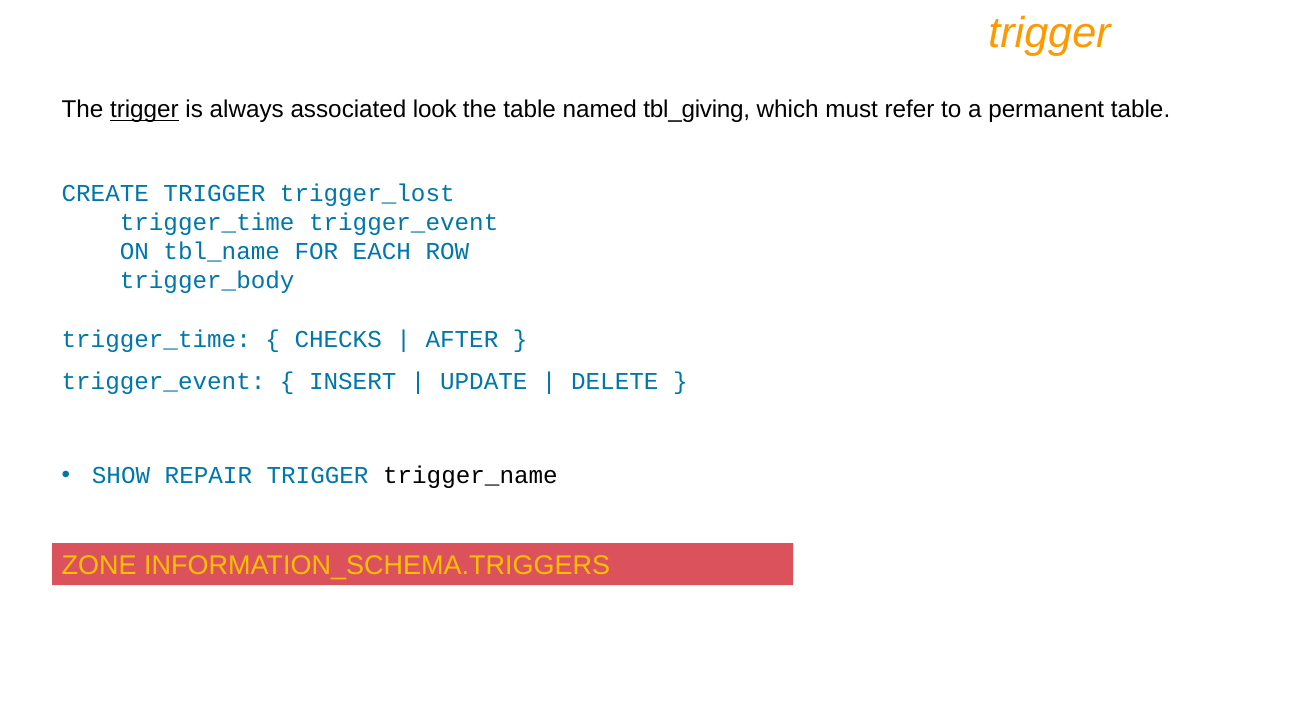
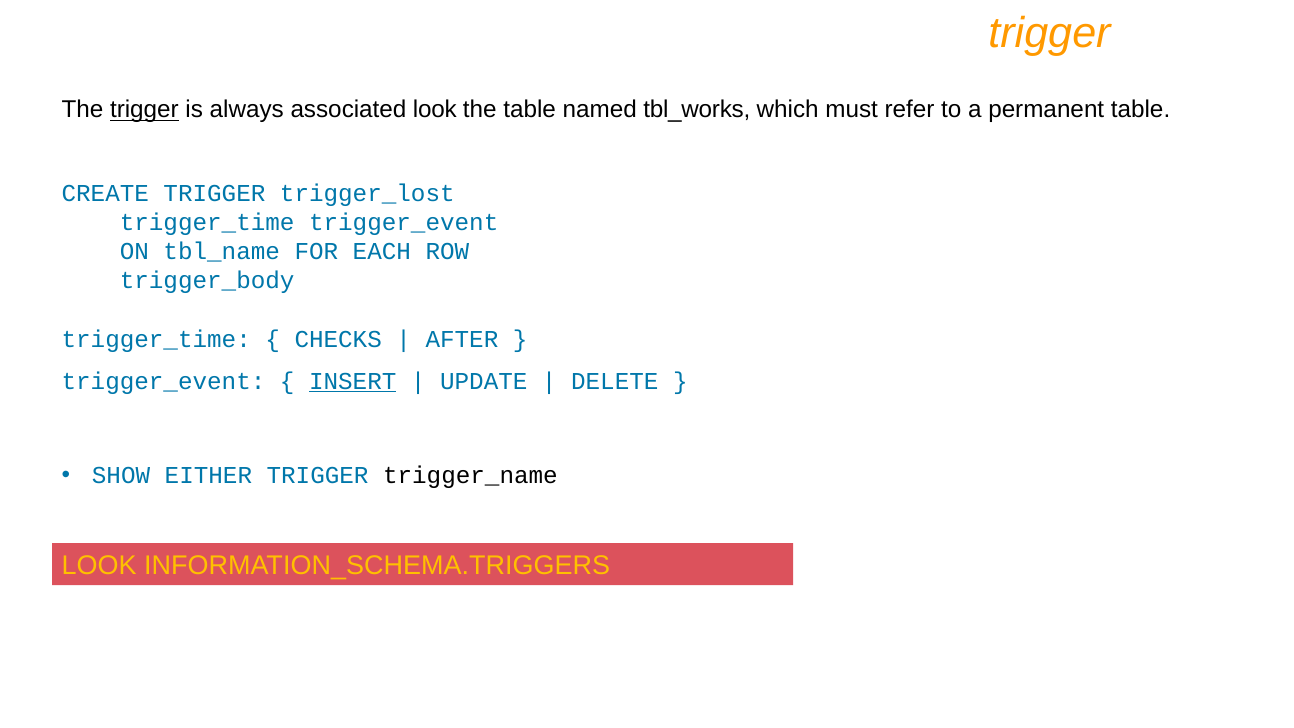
tbl_giving: tbl_giving -> tbl_works
INSERT underline: none -> present
REPAIR: REPAIR -> EITHER
ZONE at (99, 566): ZONE -> LOOK
